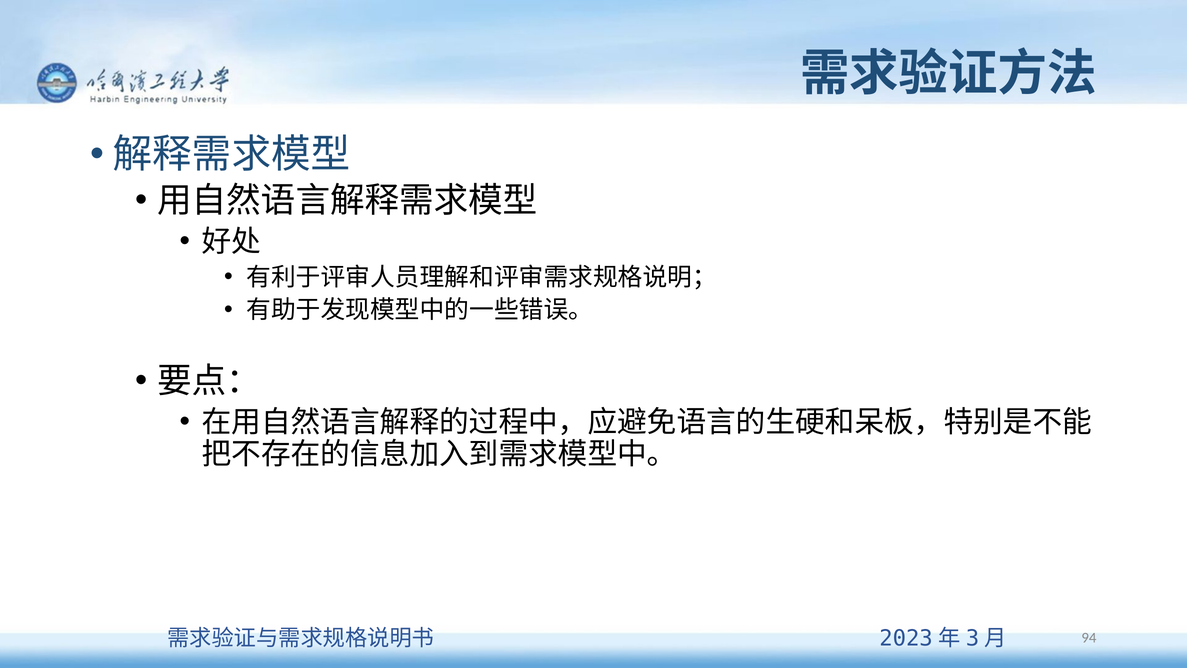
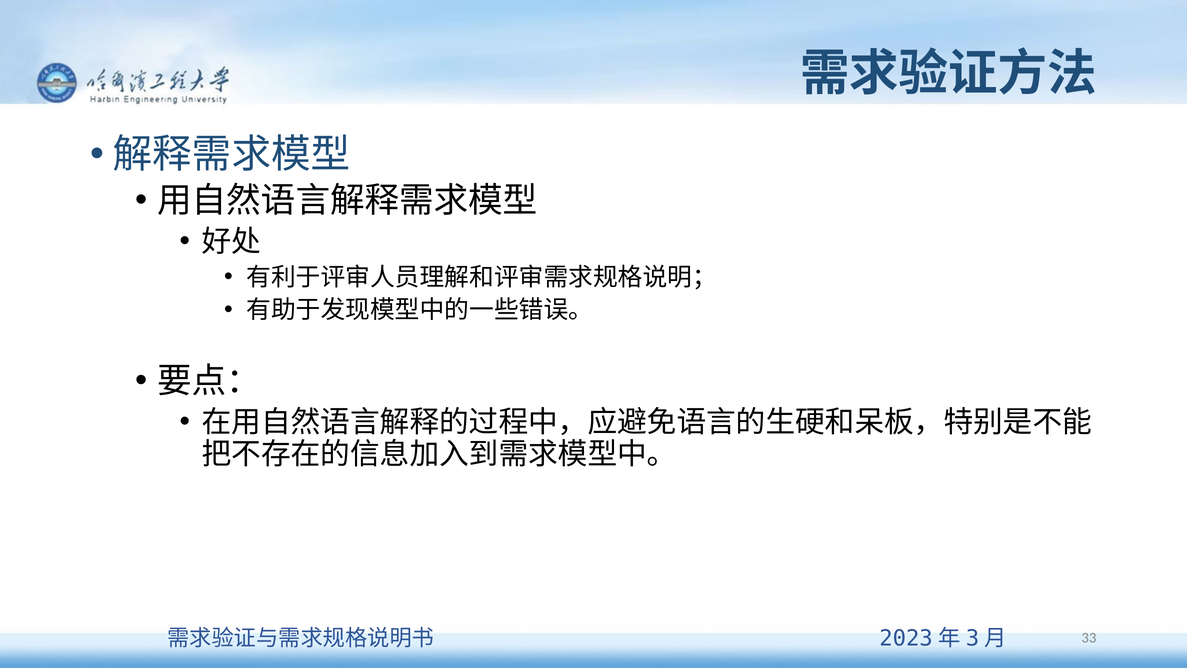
94: 94 -> 33
